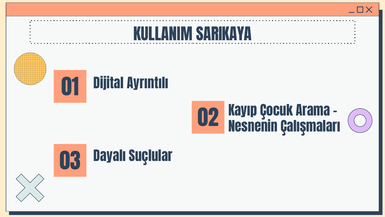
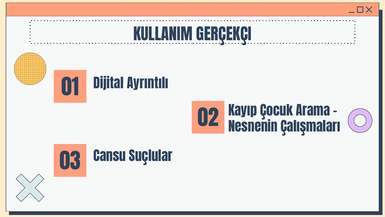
SARIKAYA: SARIKAYA -> GERÇEKÇI
Dayalı: Dayalı -> Cansu
